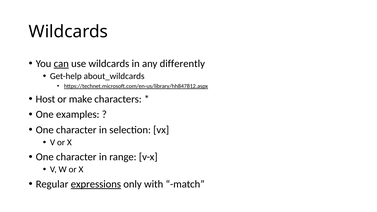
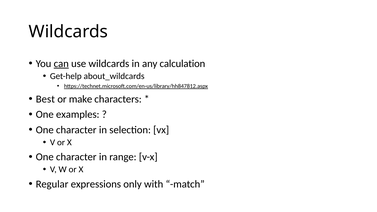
differently: differently -> calculation
Host: Host -> Best
expressions underline: present -> none
